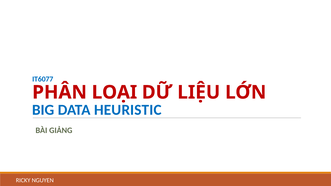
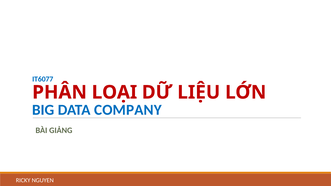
HEURISTIC: HEURISTIC -> COMPANY
